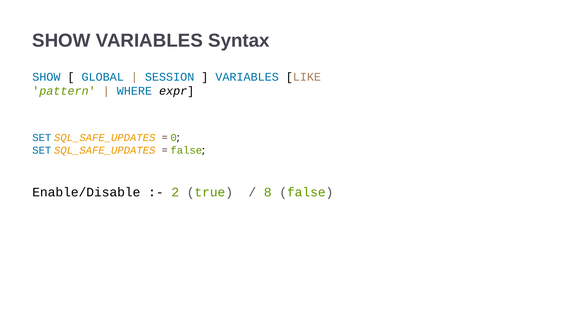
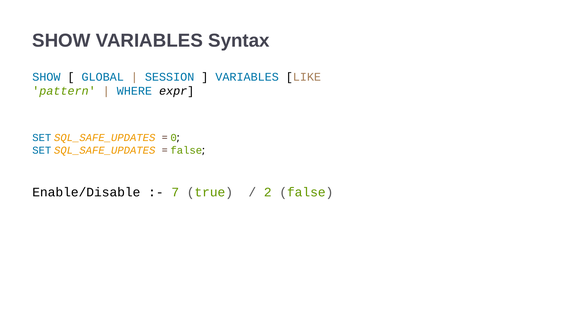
2: 2 -> 7
8: 8 -> 2
